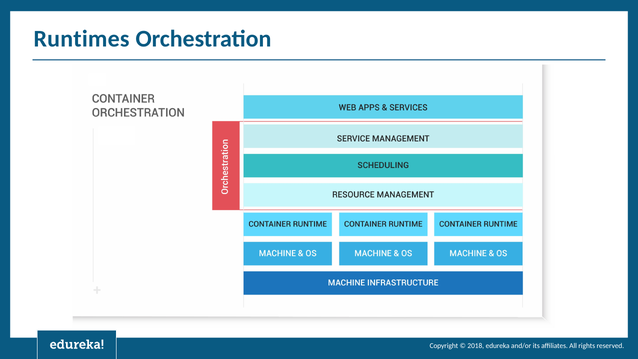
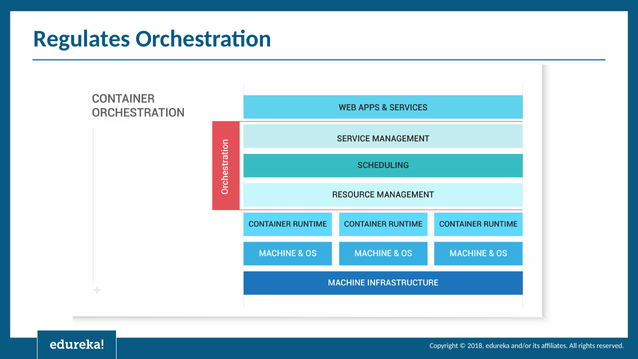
Runtimes: Runtimes -> Regulates
